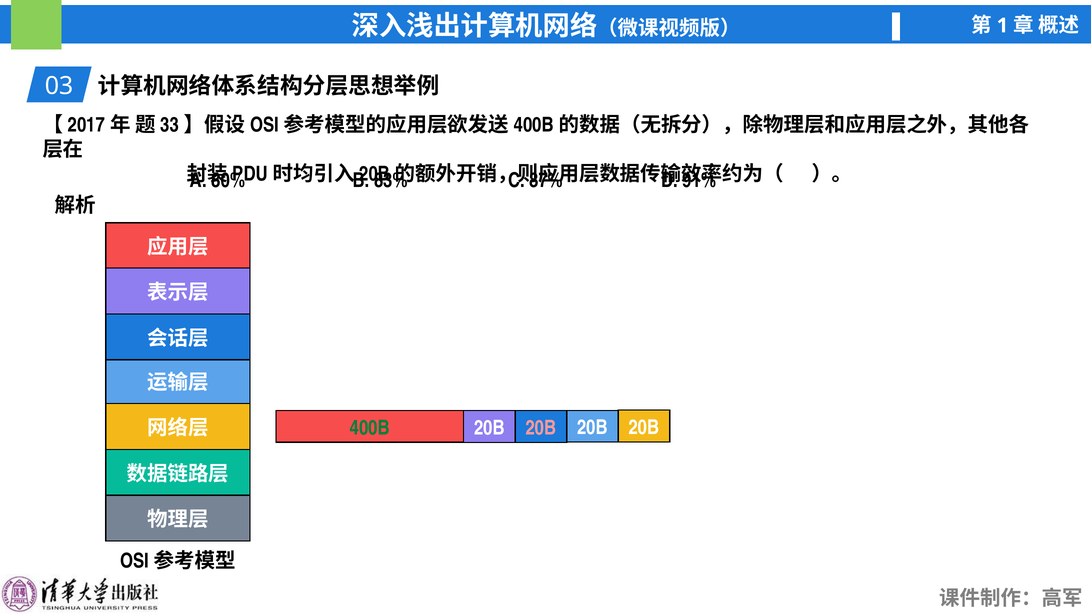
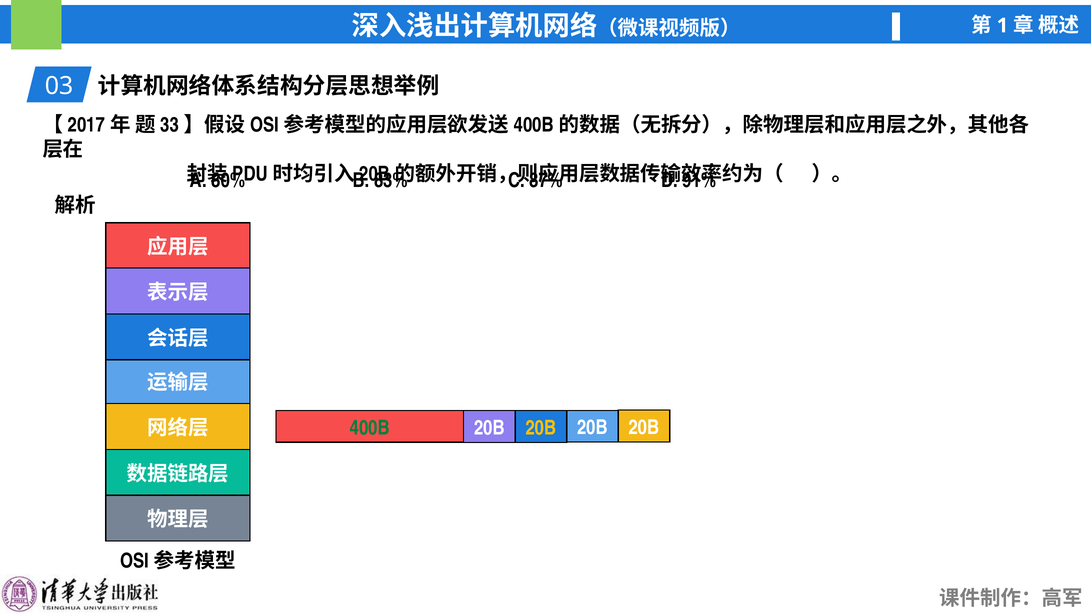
20B at (541, 428) colour: pink -> yellow
